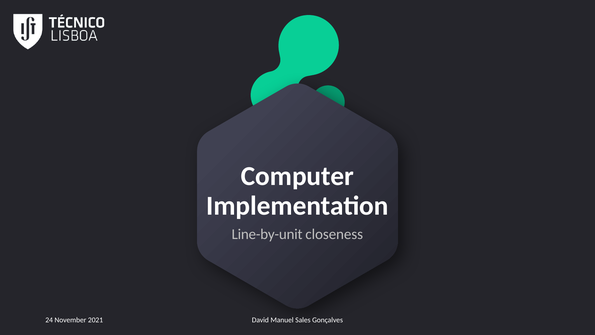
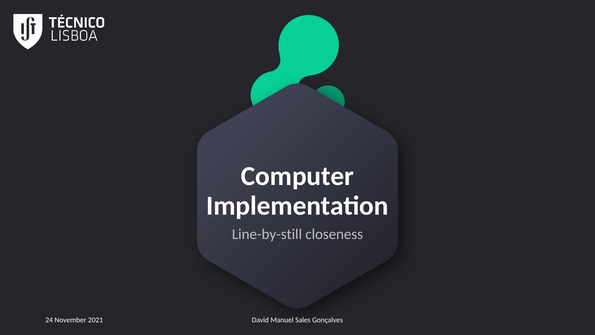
Line-by-unit: Line-by-unit -> Line-by-still
